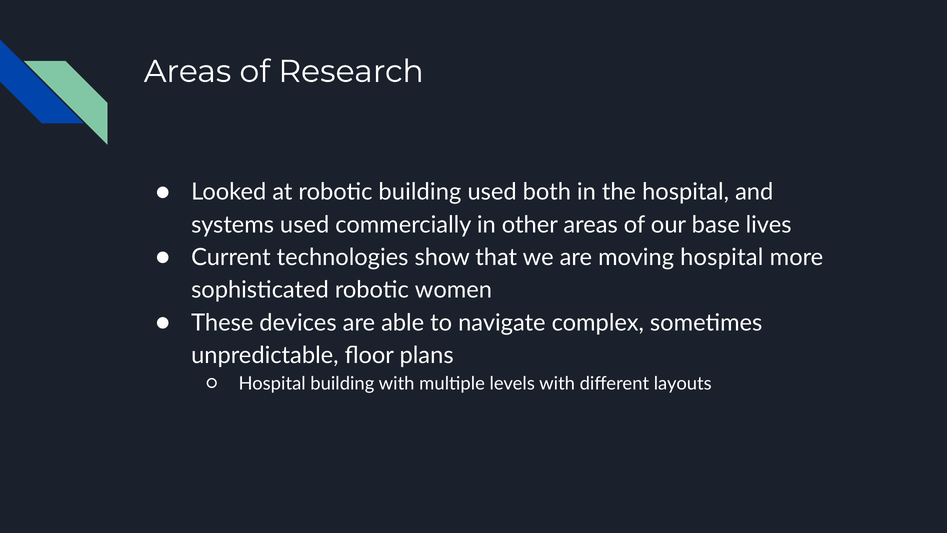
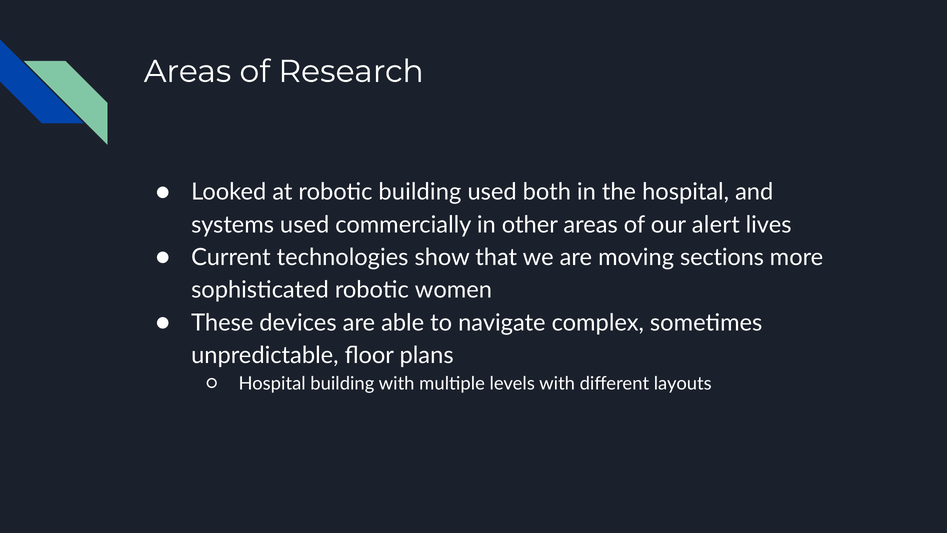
base: base -> alert
moving hospital: hospital -> sections
